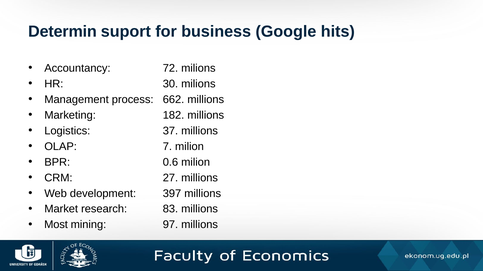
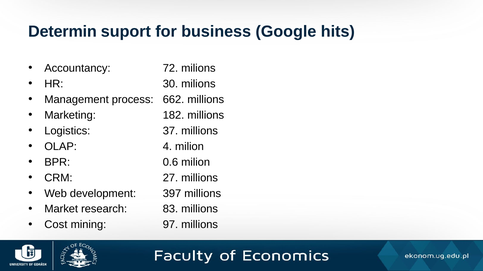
7: 7 -> 4
Most: Most -> Cost
